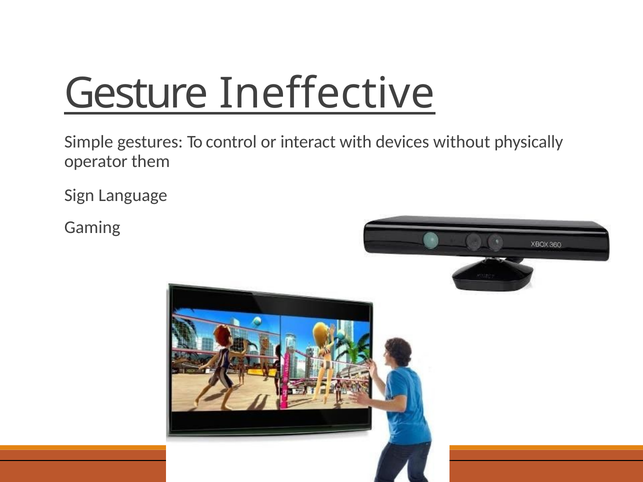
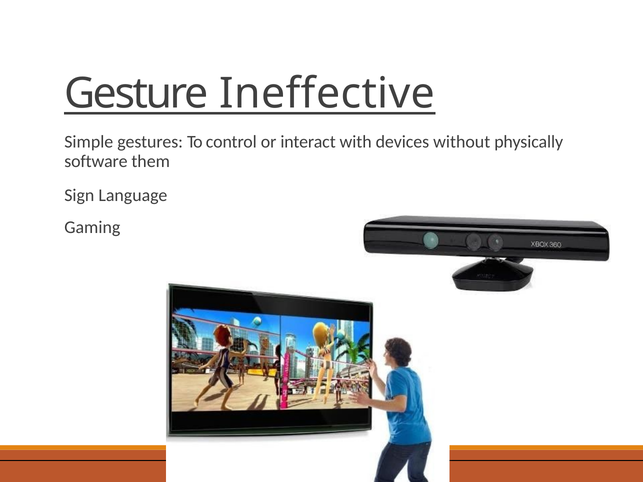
operator: operator -> software
